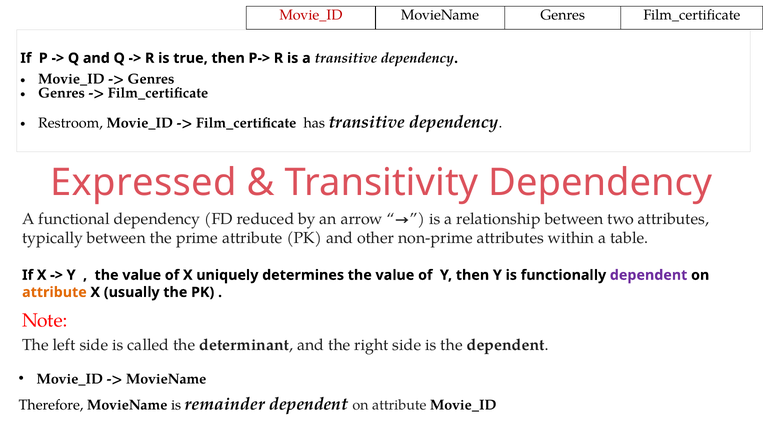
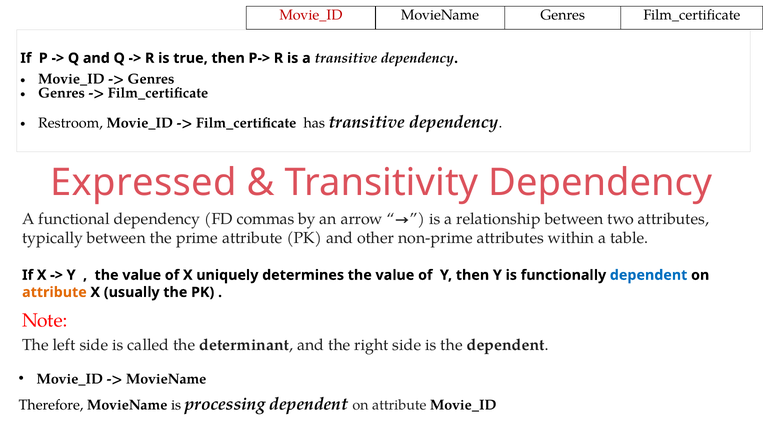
reduced: reduced -> commas
dependent at (649, 275) colour: purple -> blue
remainder: remainder -> processing
